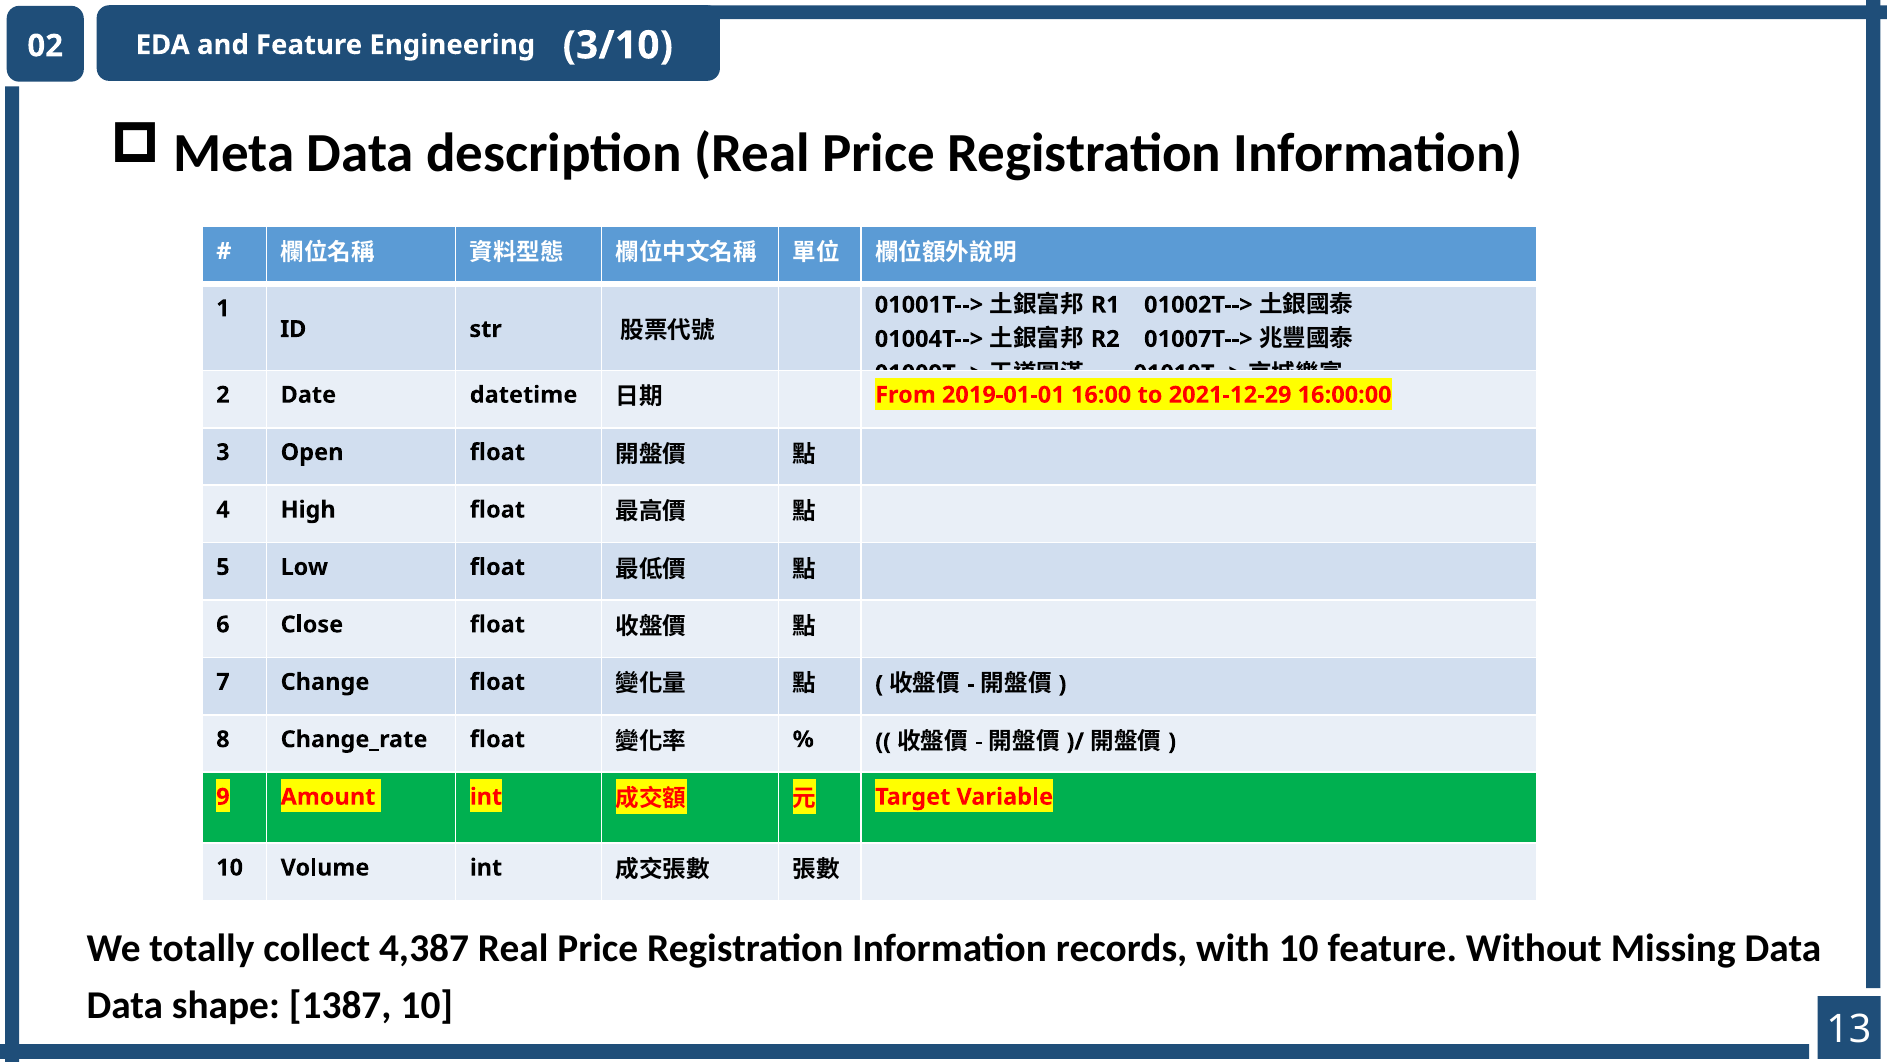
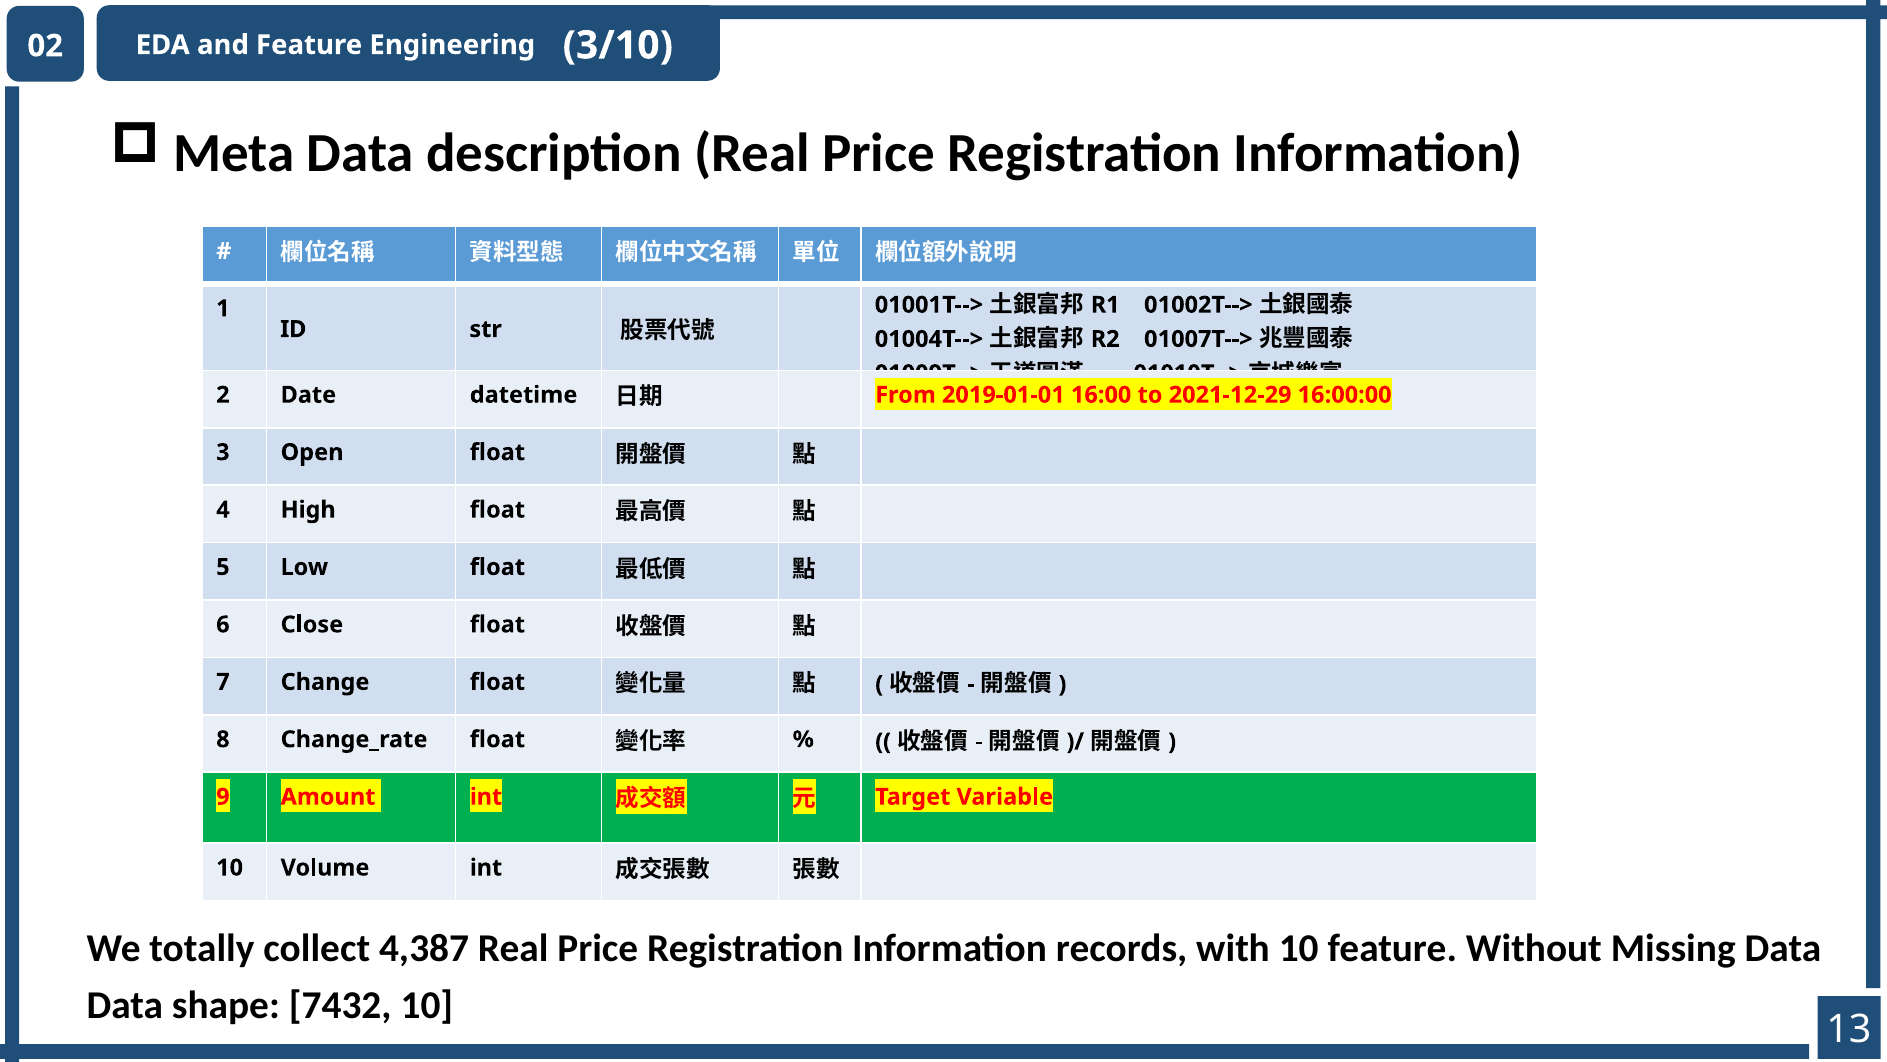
1387: 1387 -> 7432
